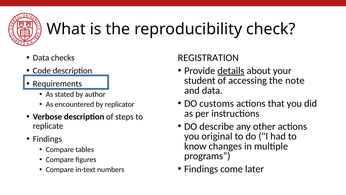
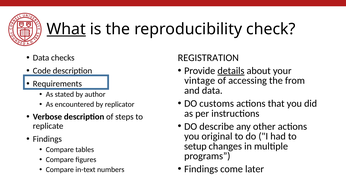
What underline: none -> present
student: student -> vintage
note: note -> from
know: know -> setup
